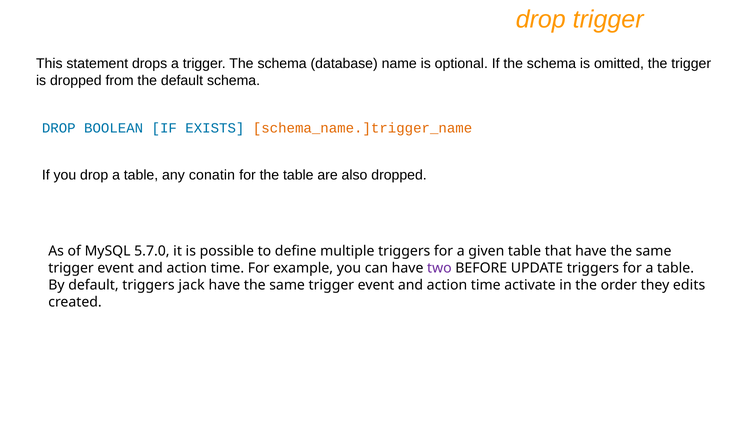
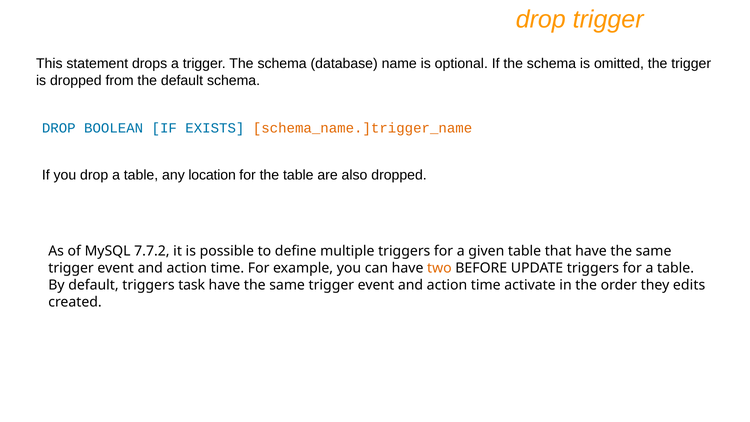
conatin: conatin -> location
5.7.0: 5.7.0 -> 7.7.2
two colour: purple -> orange
jack: jack -> task
